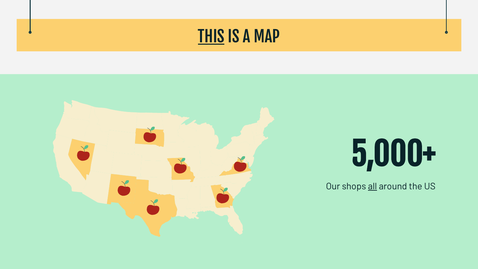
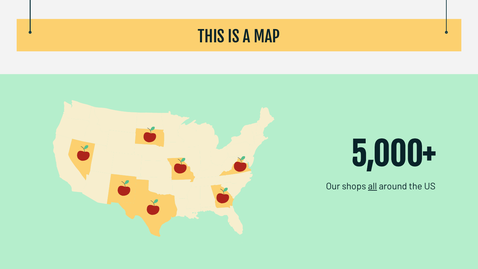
THIS underline: present -> none
